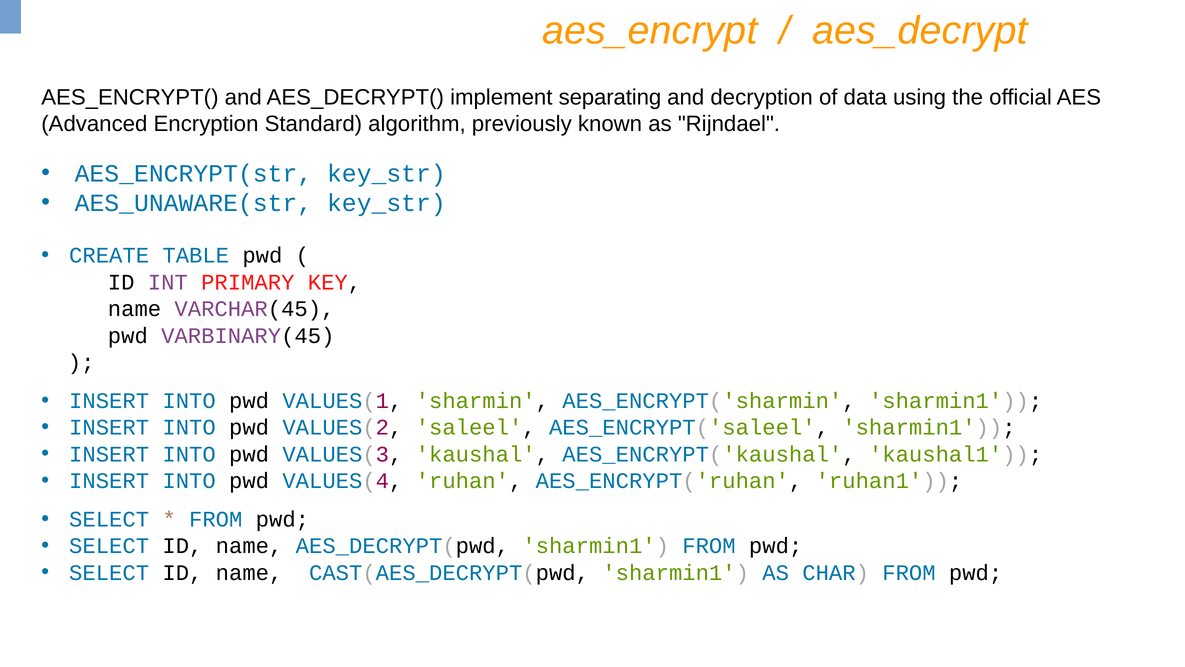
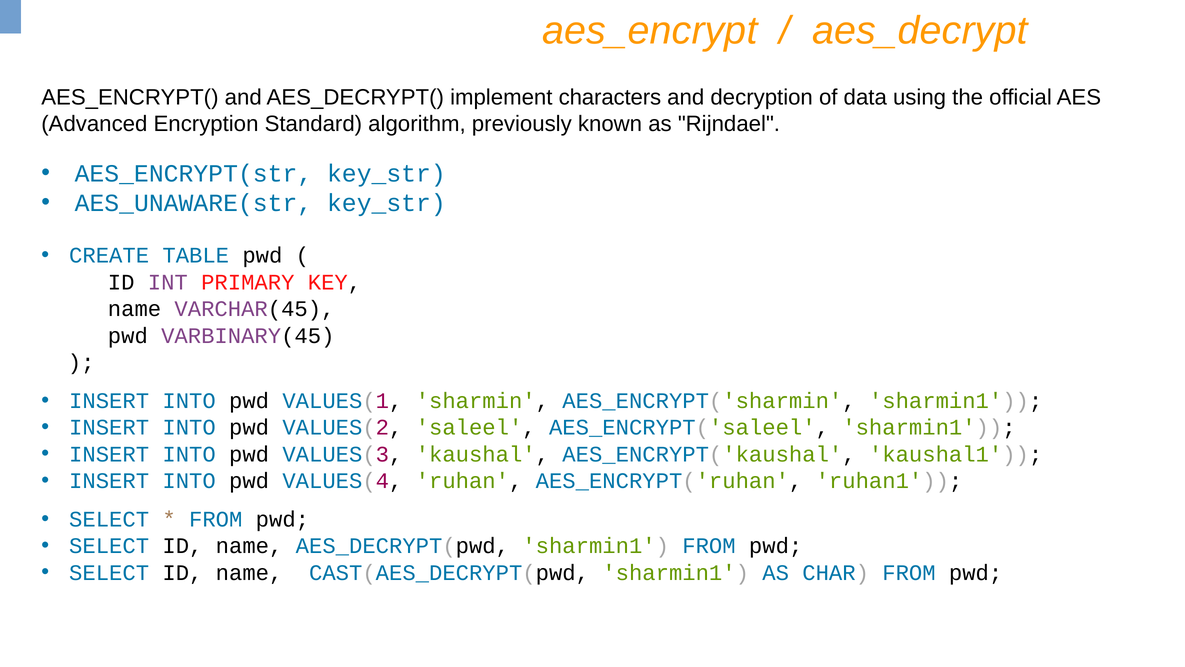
separating: separating -> characters
